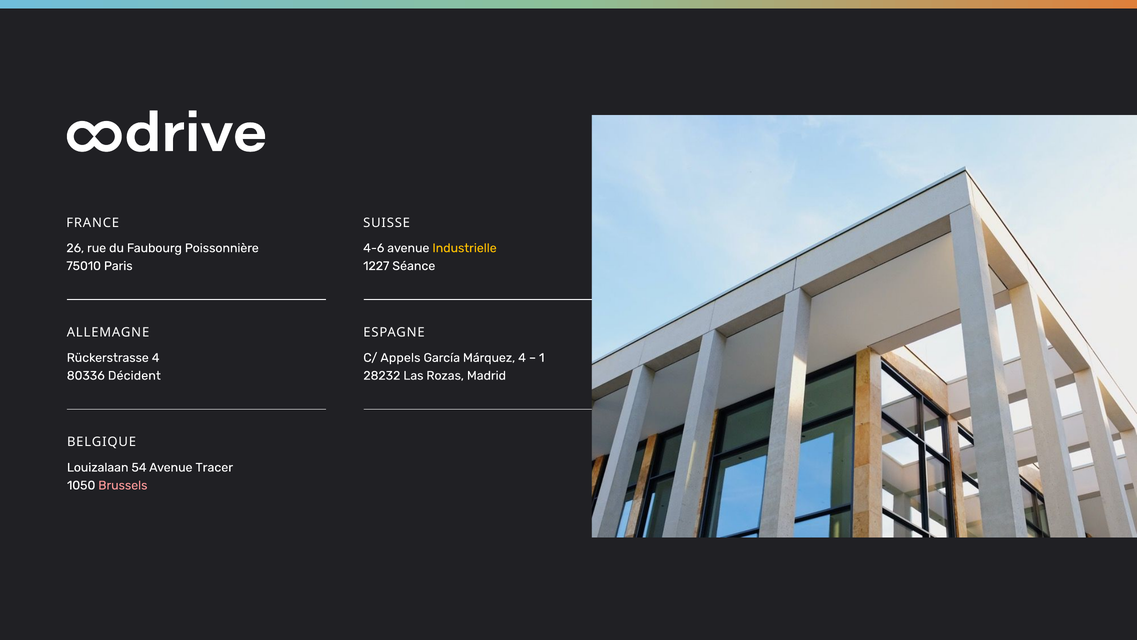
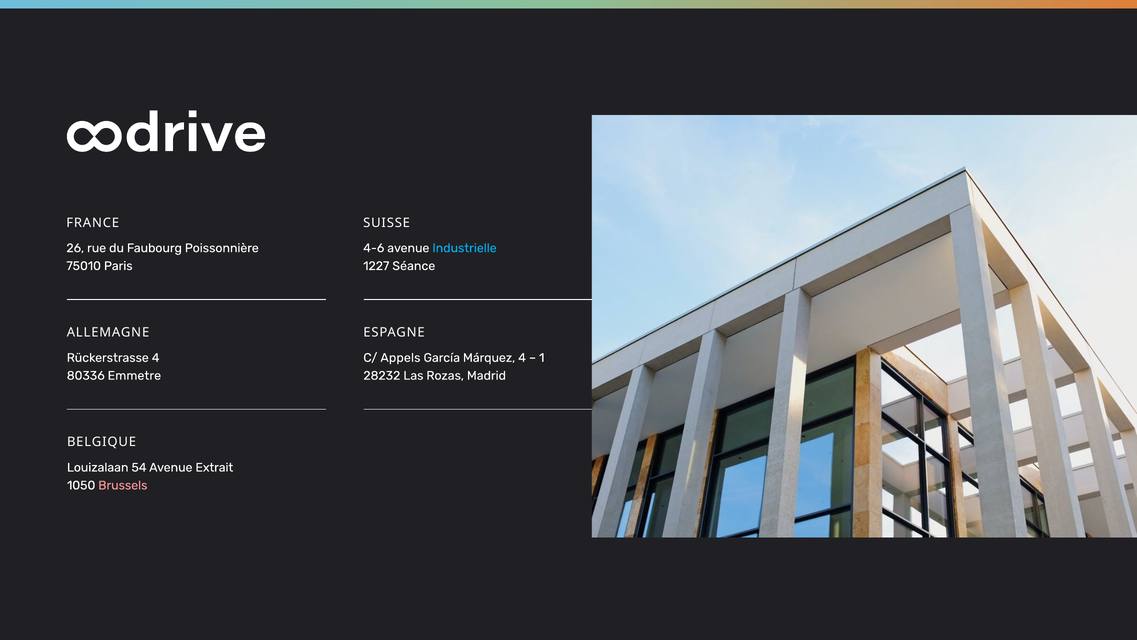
Industrielle colour: yellow -> light blue
Décident: Décident -> Emmetre
Tracer: Tracer -> Extrait
